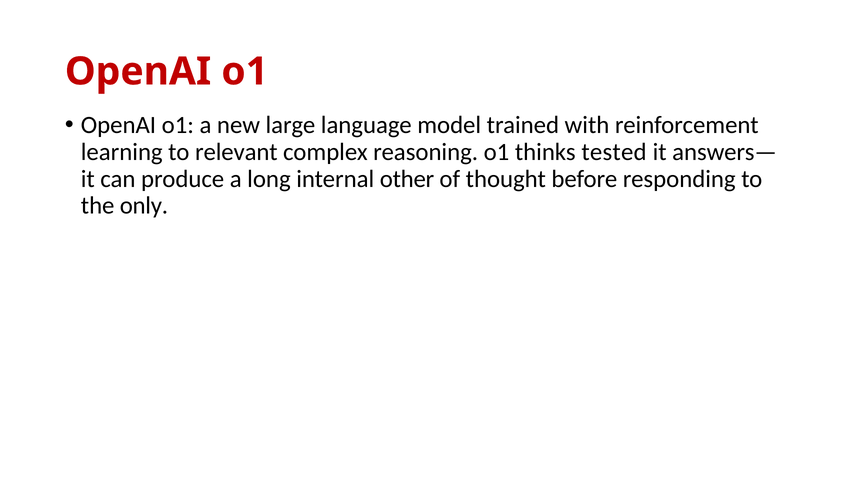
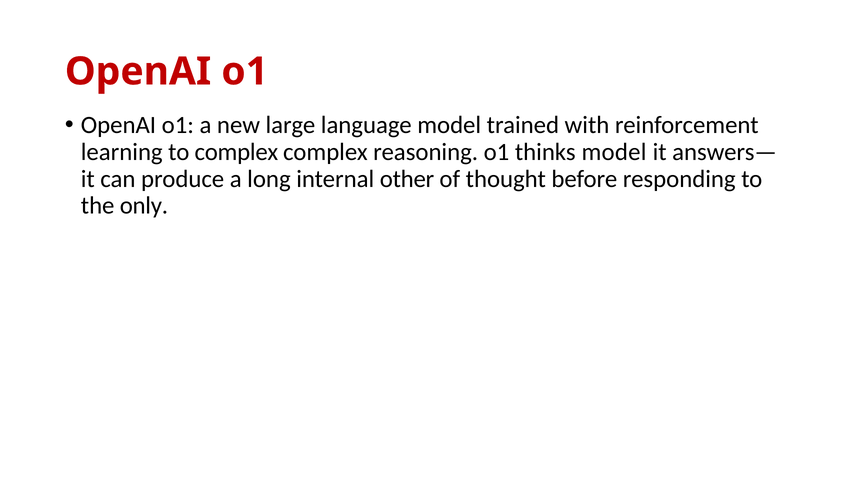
to relevant: relevant -> complex
thinks tested: tested -> model
